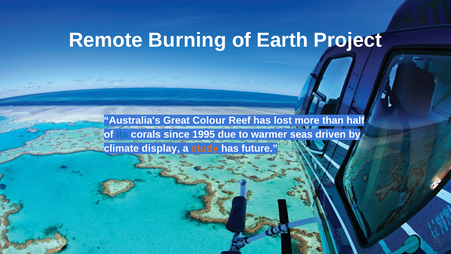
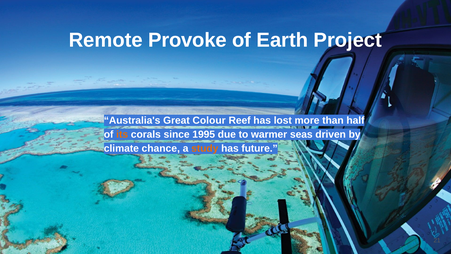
Burning: Burning -> Provoke
its colour: blue -> orange
display: display -> chance
